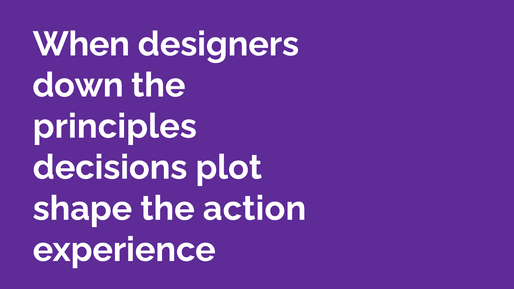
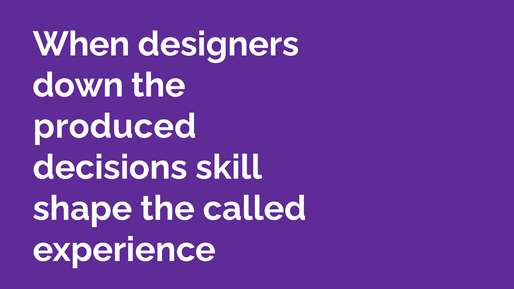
principles: principles -> produced
plot: plot -> skill
action: action -> called
